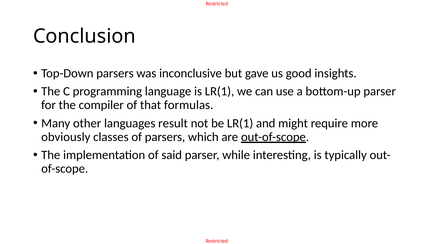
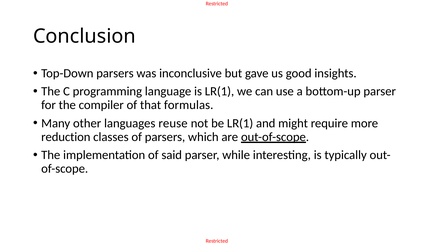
result: result -> reuse
obviously: obviously -> reduction
